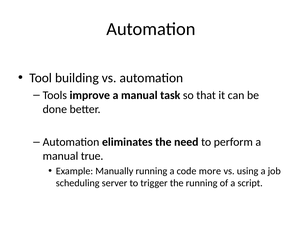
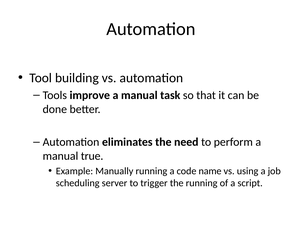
more: more -> name
